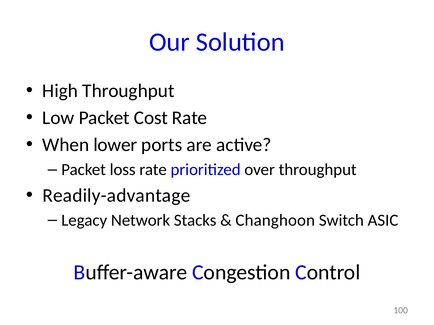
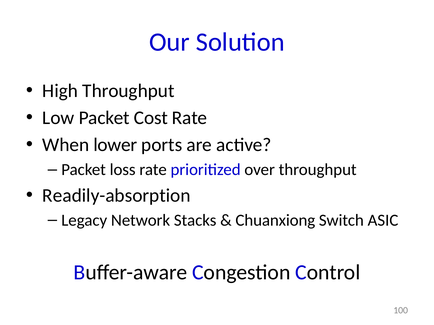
Readily-advantage: Readily-advantage -> Readily-absorption
Changhoon: Changhoon -> Chuanxiong
